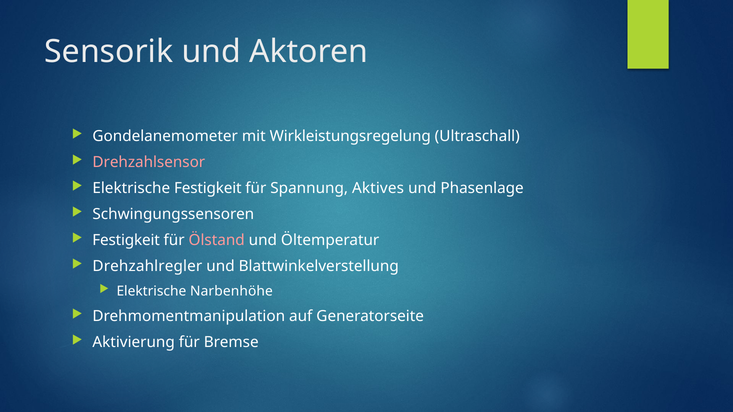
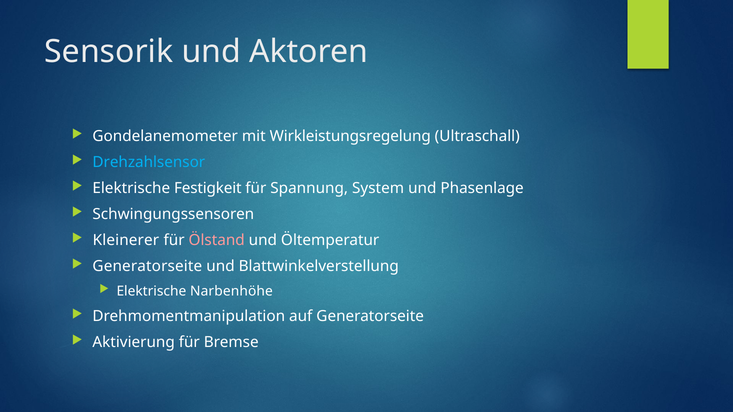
Drehzahlsensor colour: pink -> light blue
Aktives: Aktives -> System
Festigkeit at (126, 240): Festigkeit -> Kleinerer
Drehzahlregler at (147, 266): Drehzahlregler -> Generatorseite
